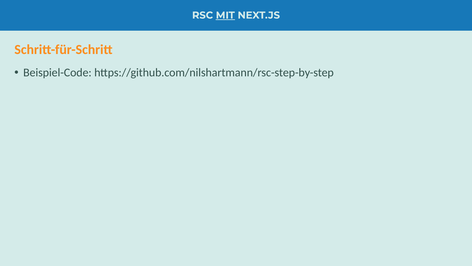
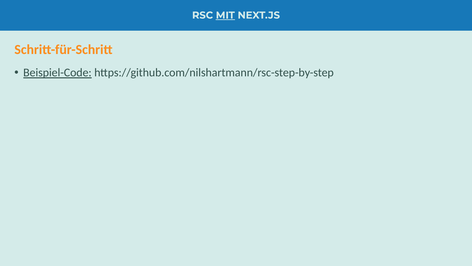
Beispiel-Code underline: none -> present
